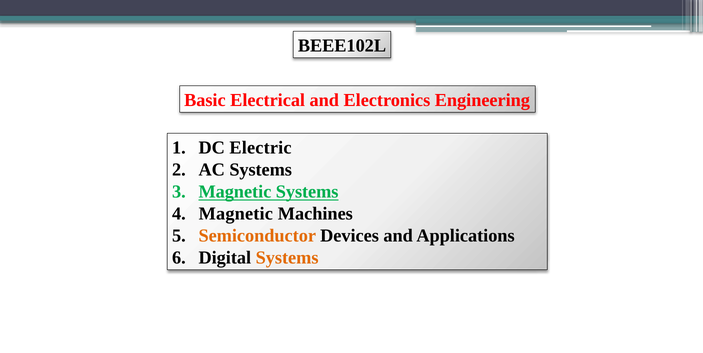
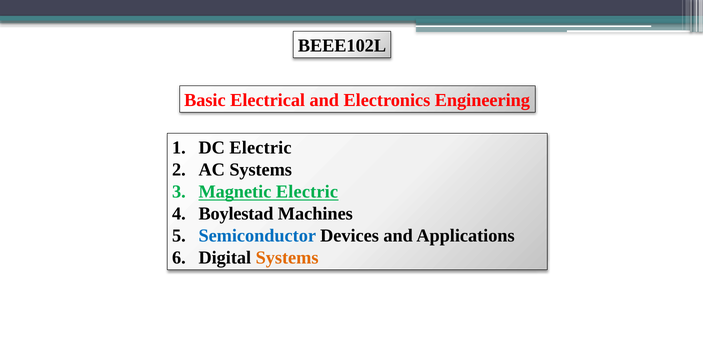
Magnetic Systems: Systems -> Electric
Magnetic at (236, 213): Magnetic -> Boylestad
Semiconductor colour: orange -> blue
